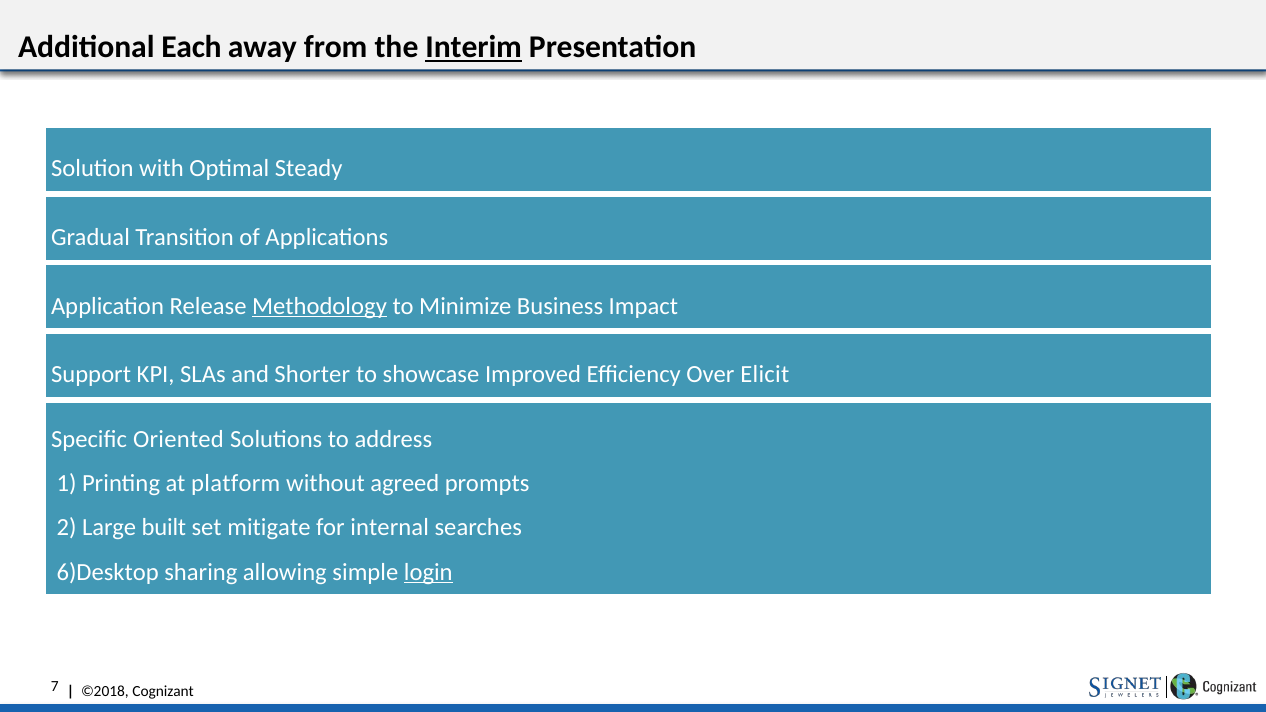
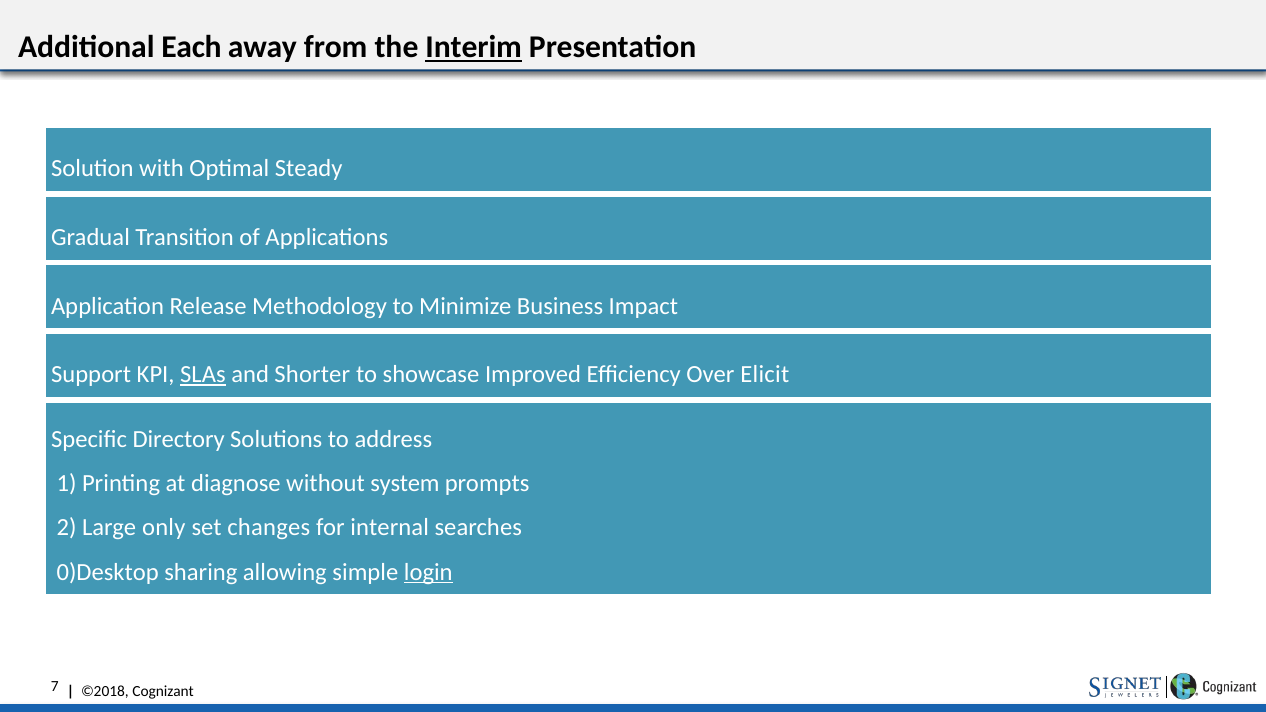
Methodology underline: present -> none
SLAs underline: none -> present
Oriented: Oriented -> Directory
platform: platform -> diagnose
agreed: agreed -> system
built: built -> only
mitigate: mitigate -> changes
6)Desktop: 6)Desktop -> 0)Desktop
